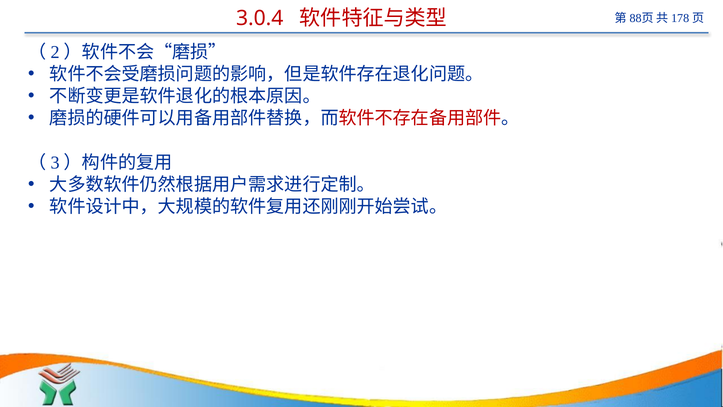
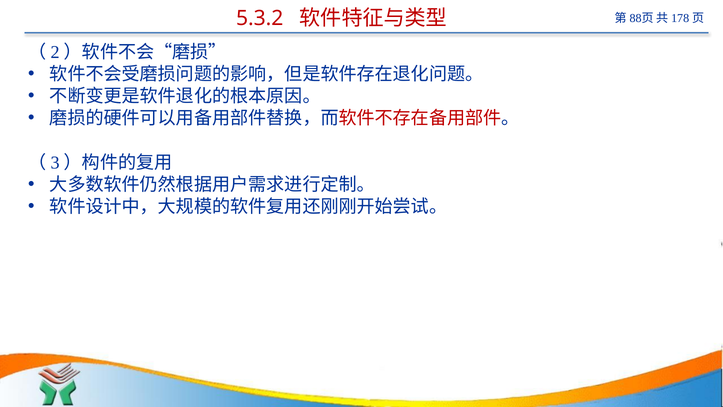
3.0.4: 3.0.4 -> 5.3.2
